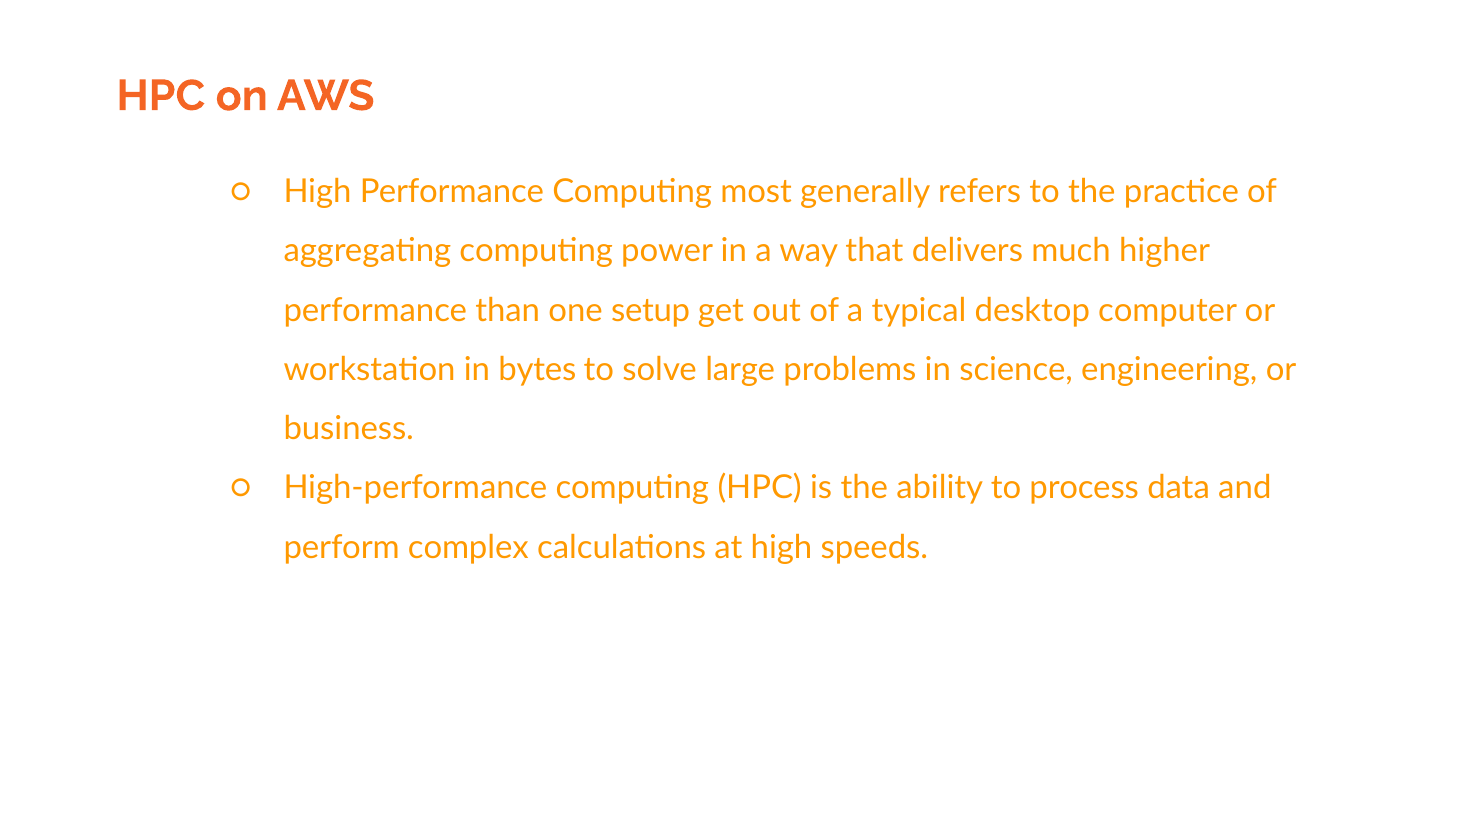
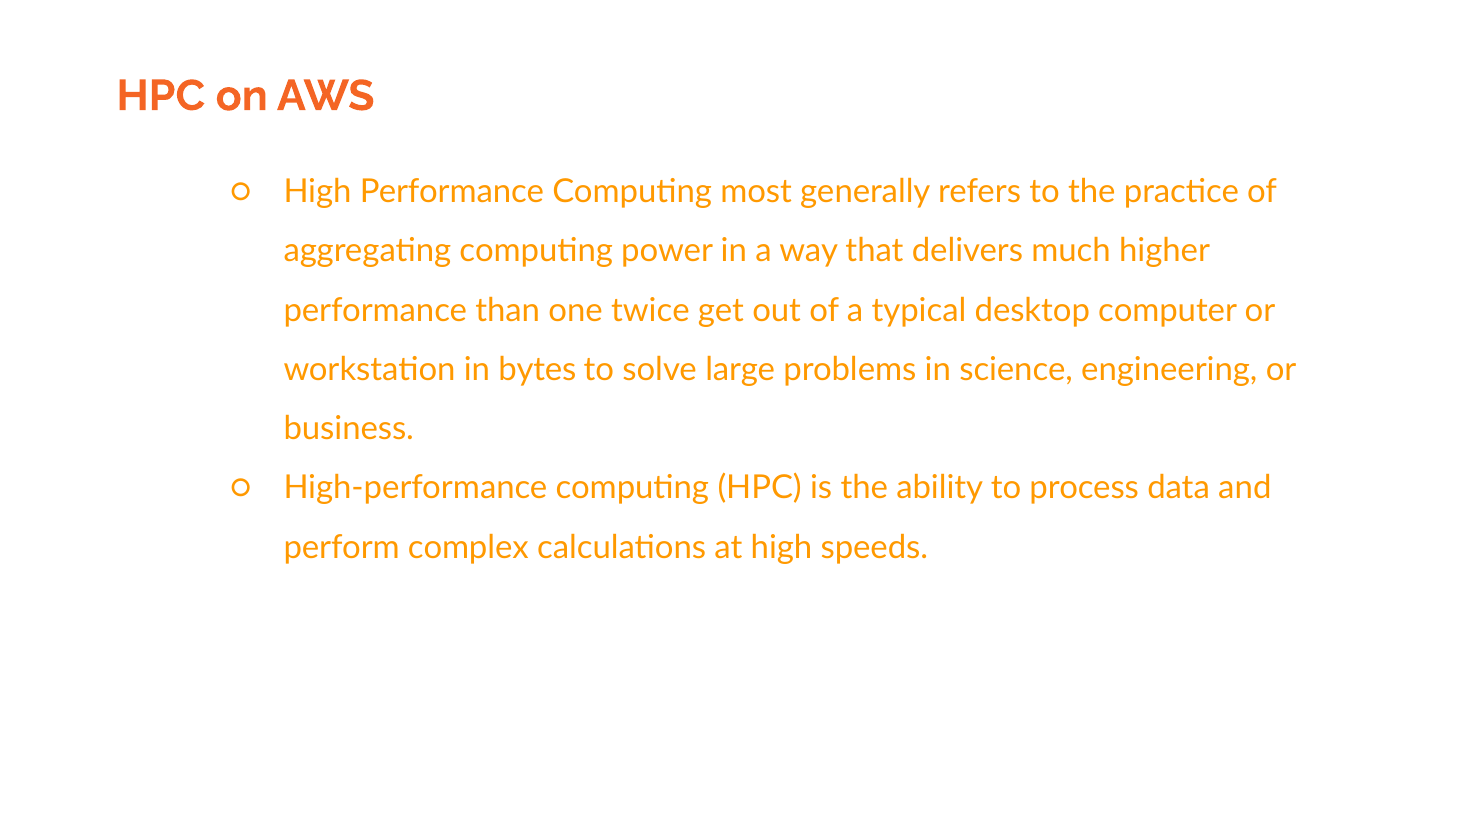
setup: setup -> twice
